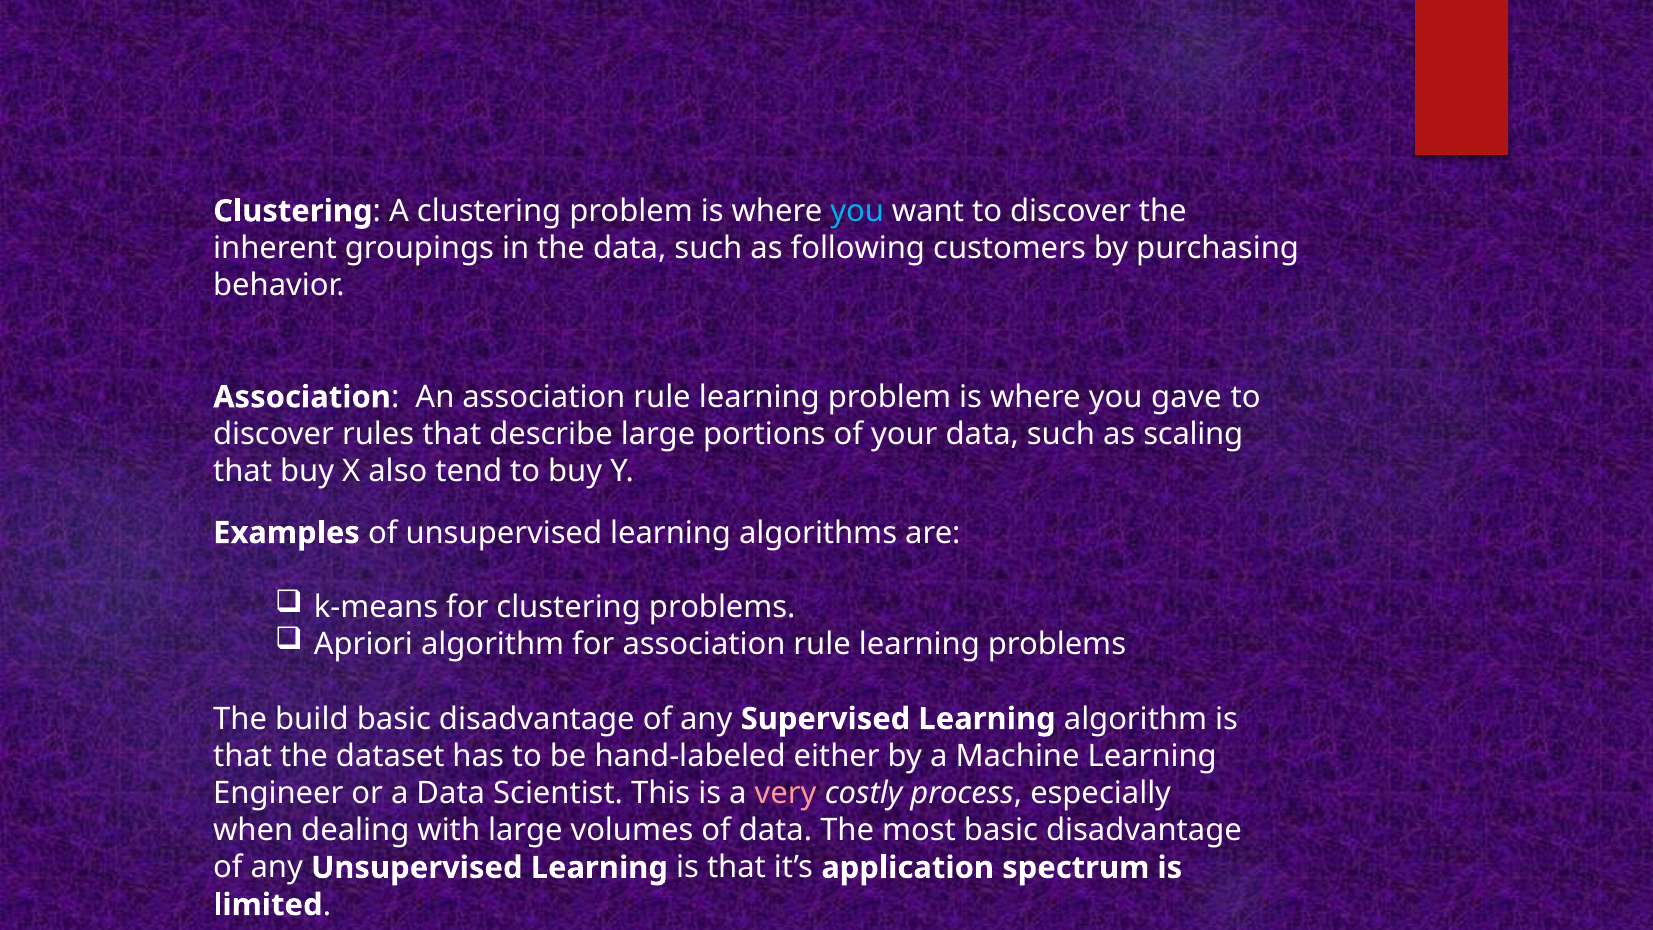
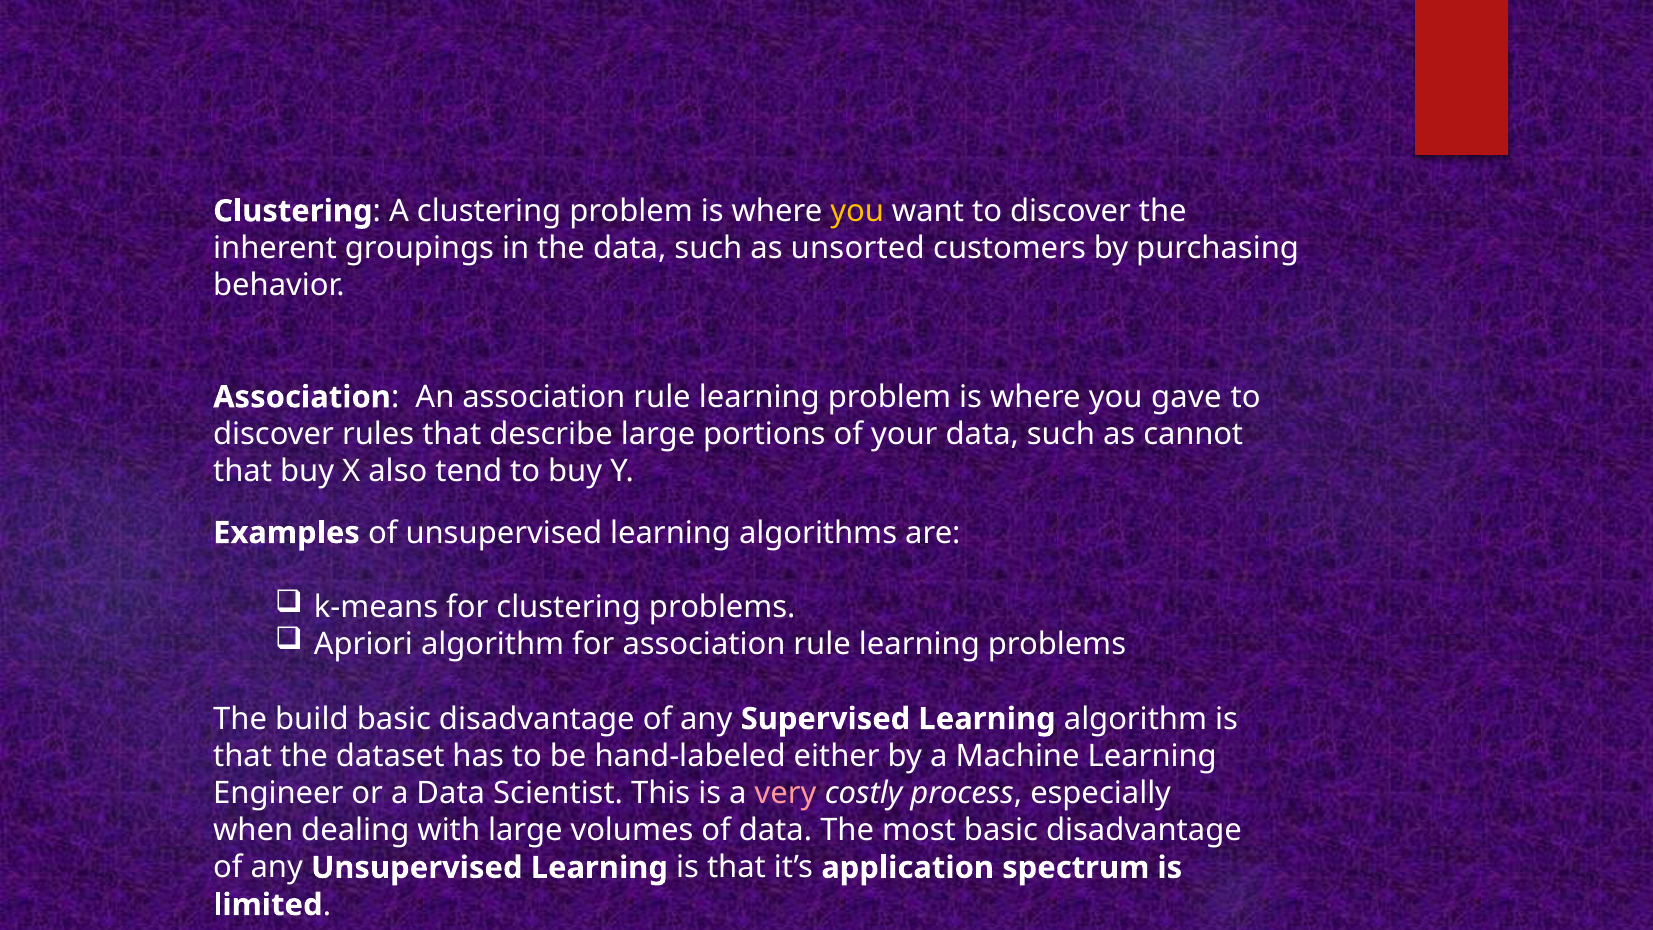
you at (857, 211) colour: light blue -> yellow
following: following -> unsorted
scaling: scaling -> cannot
